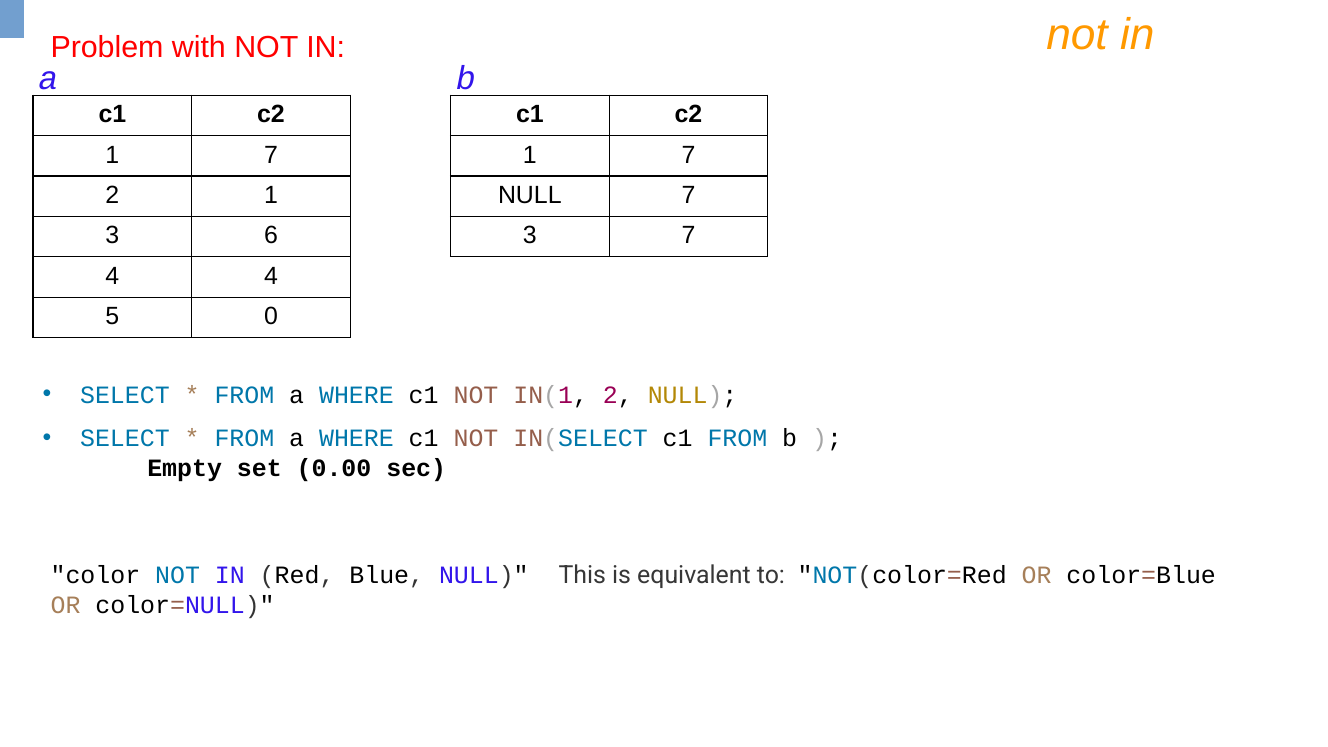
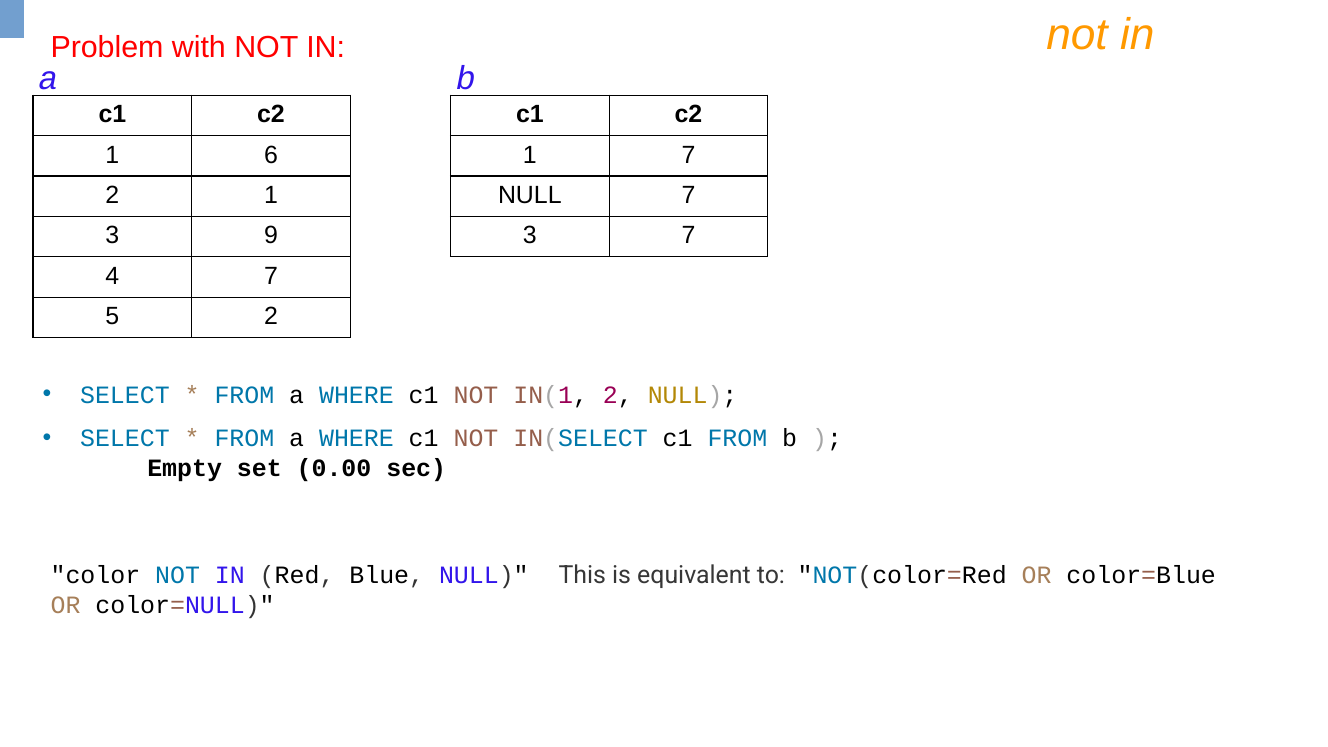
7 at (271, 155): 7 -> 6
6: 6 -> 9
4 4: 4 -> 7
5 0: 0 -> 2
